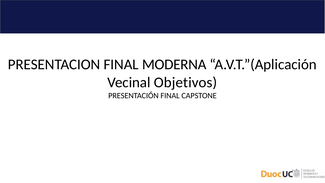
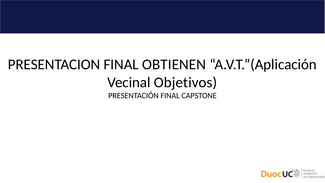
MODERNA: MODERNA -> OBTIENEN
